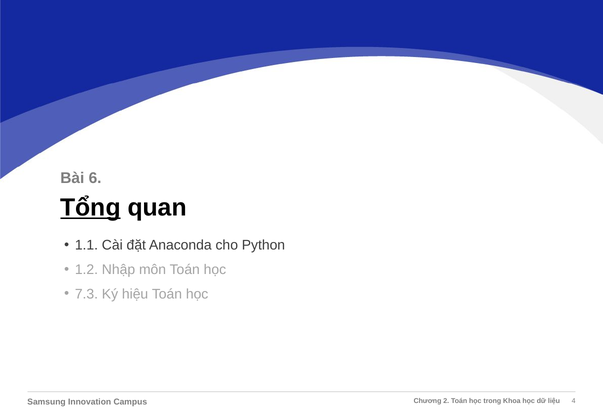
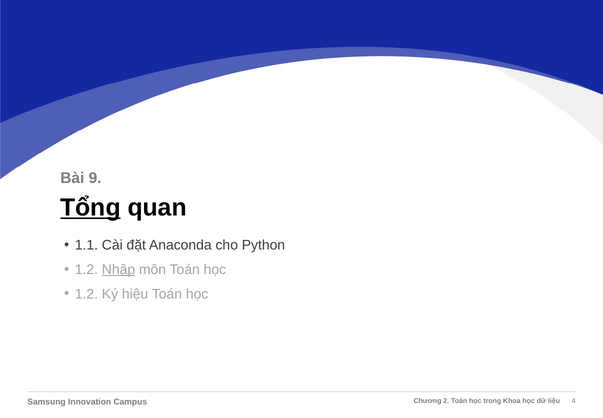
6: 6 -> 9
Nhập underline: none -> present
7.3 at (86, 294): 7.3 -> 1.2
